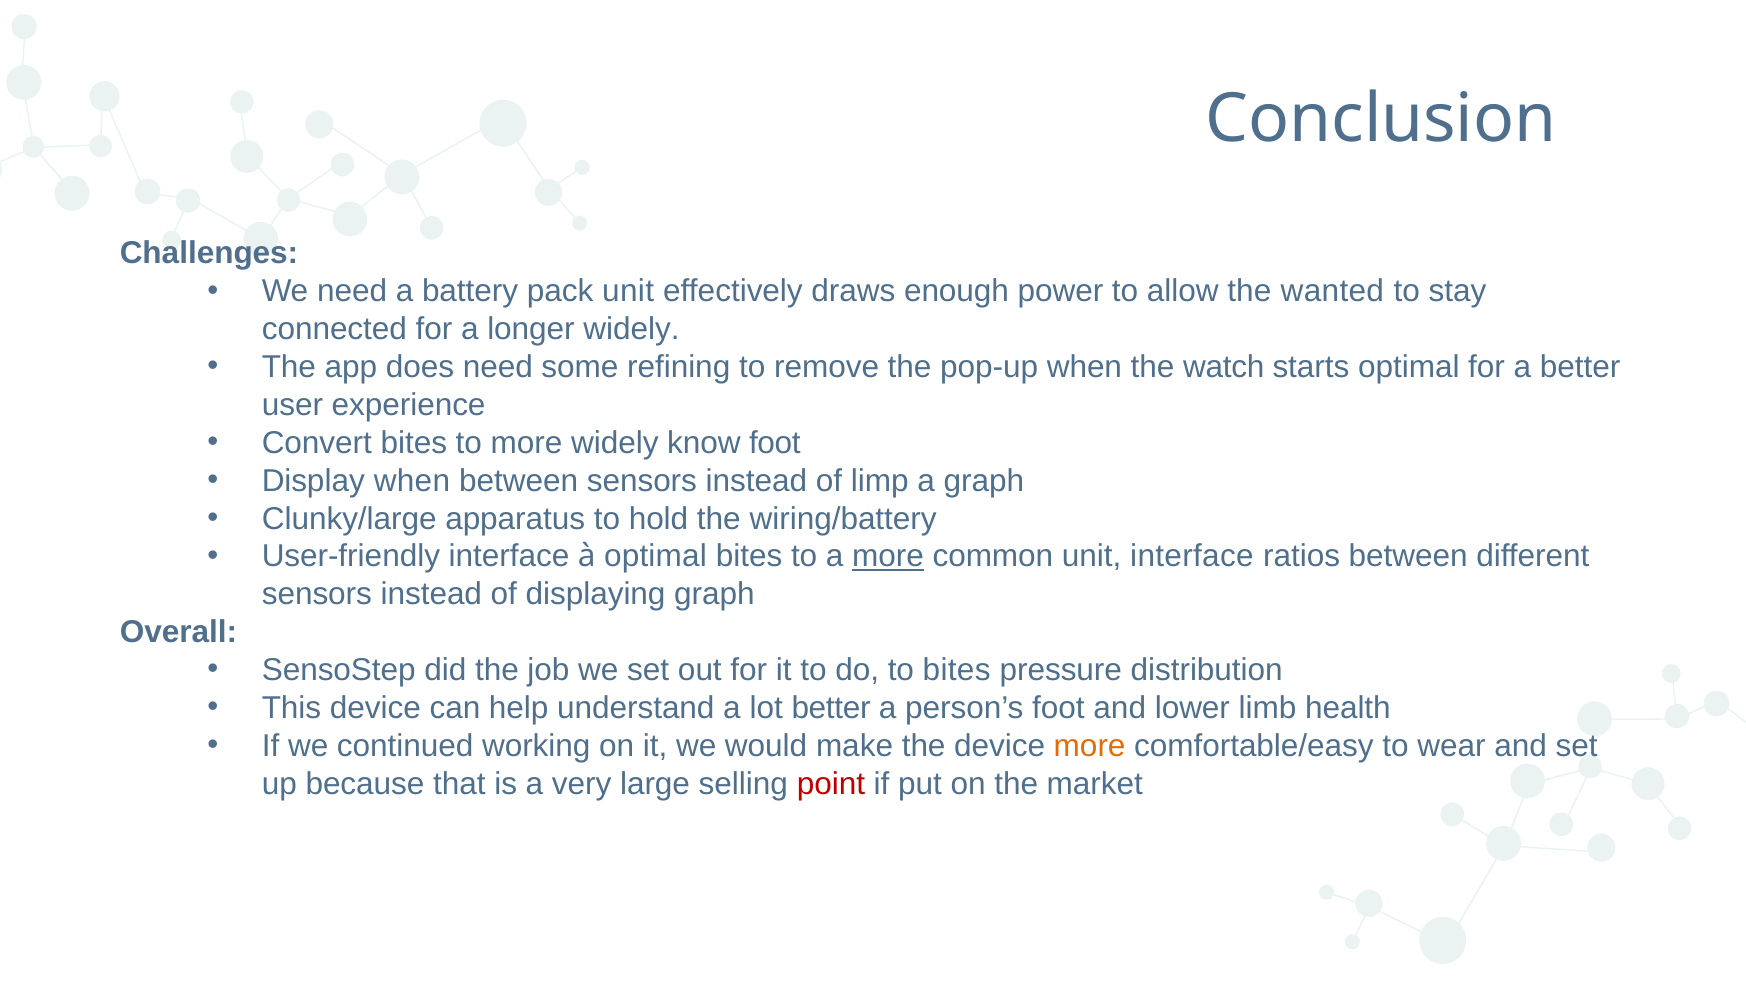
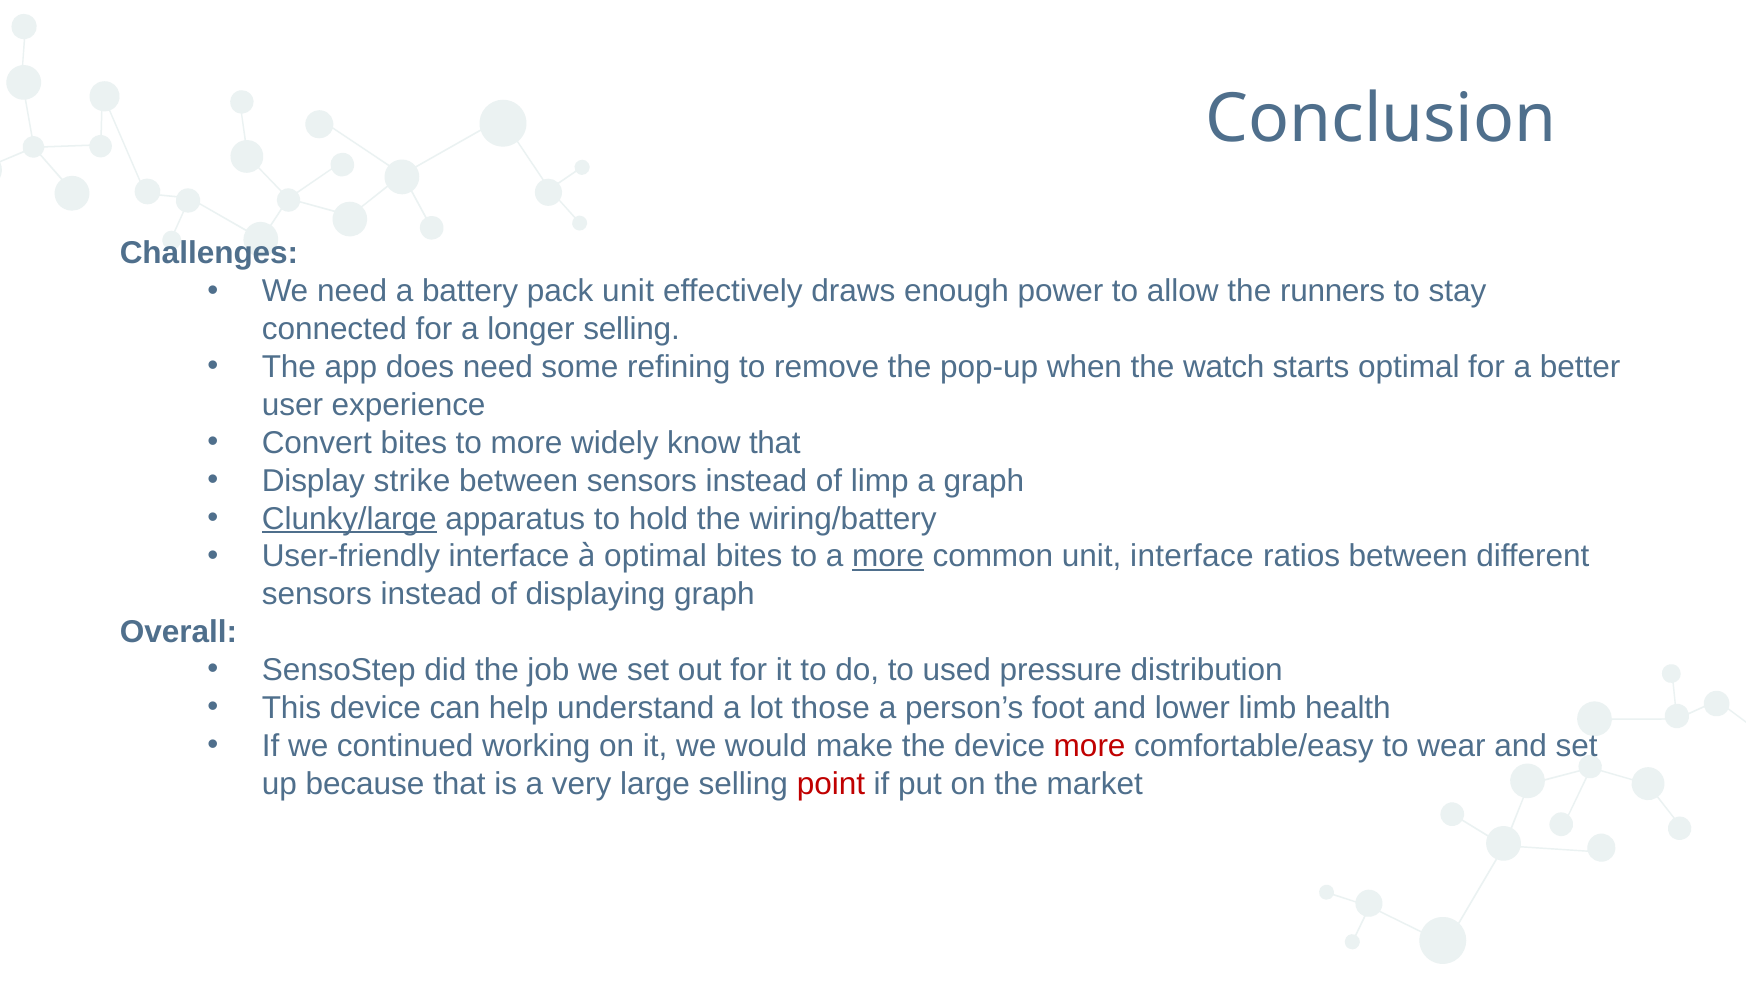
wanted: wanted -> runners
longer widely: widely -> selling
know foot: foot -> that
Display when: when -> strike
Clunky/large underline: none -> present
to bites: bites -> used
lot better: better -> those
more at (1090, 746) colour: orange -> red
